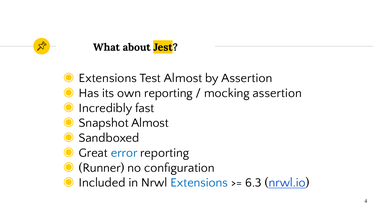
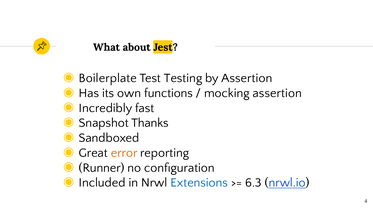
Extensions at (108, 78): Extensions -> Boilerplate
Test Almost: Almost -> Testing
own reporting: reporting -> functions
Snapshot Almost: Almost -> Thanks
error colour: blue -> orange
